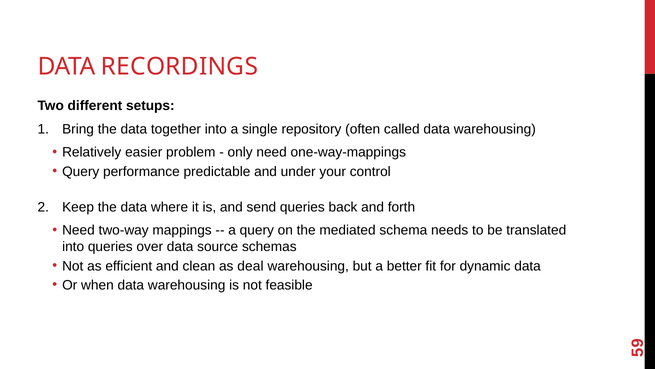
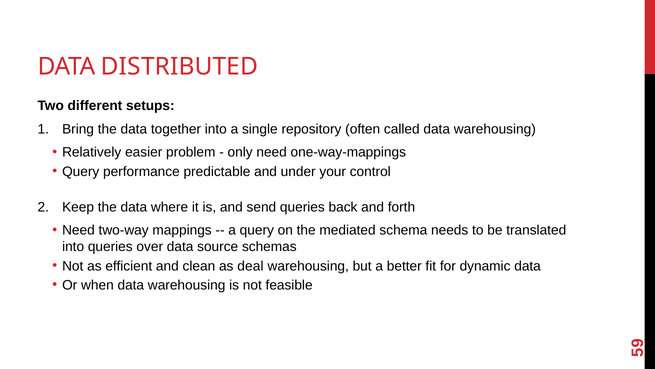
RECORDINGS: RECORDINGS -> DISTRIBUTED
